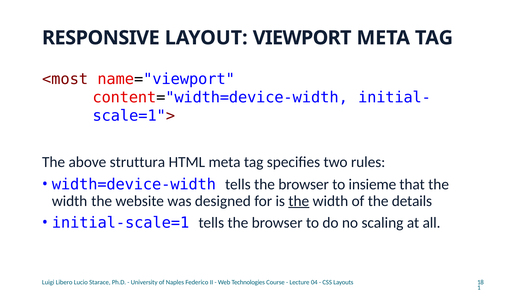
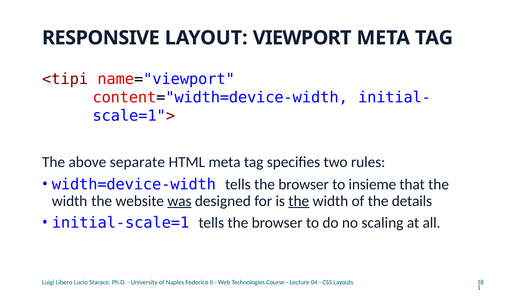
<most: <most -> <tipi
struttura: struttura -> separate
was underline: none -> present
